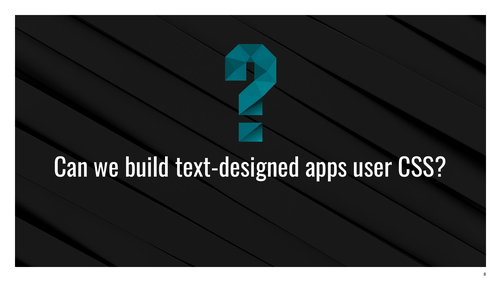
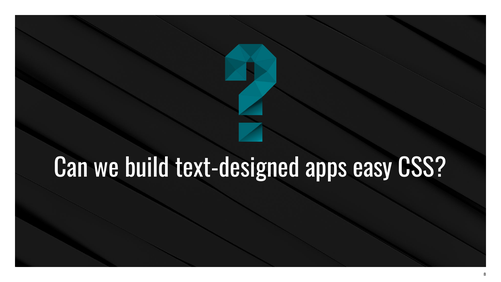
user: user -> easy
